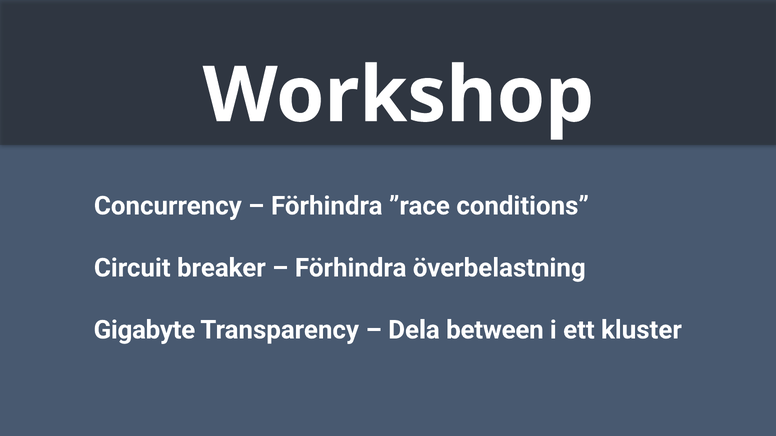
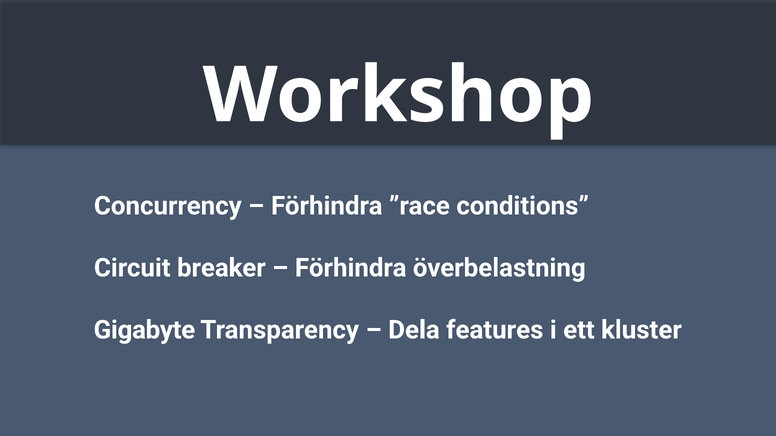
between: between -> features
